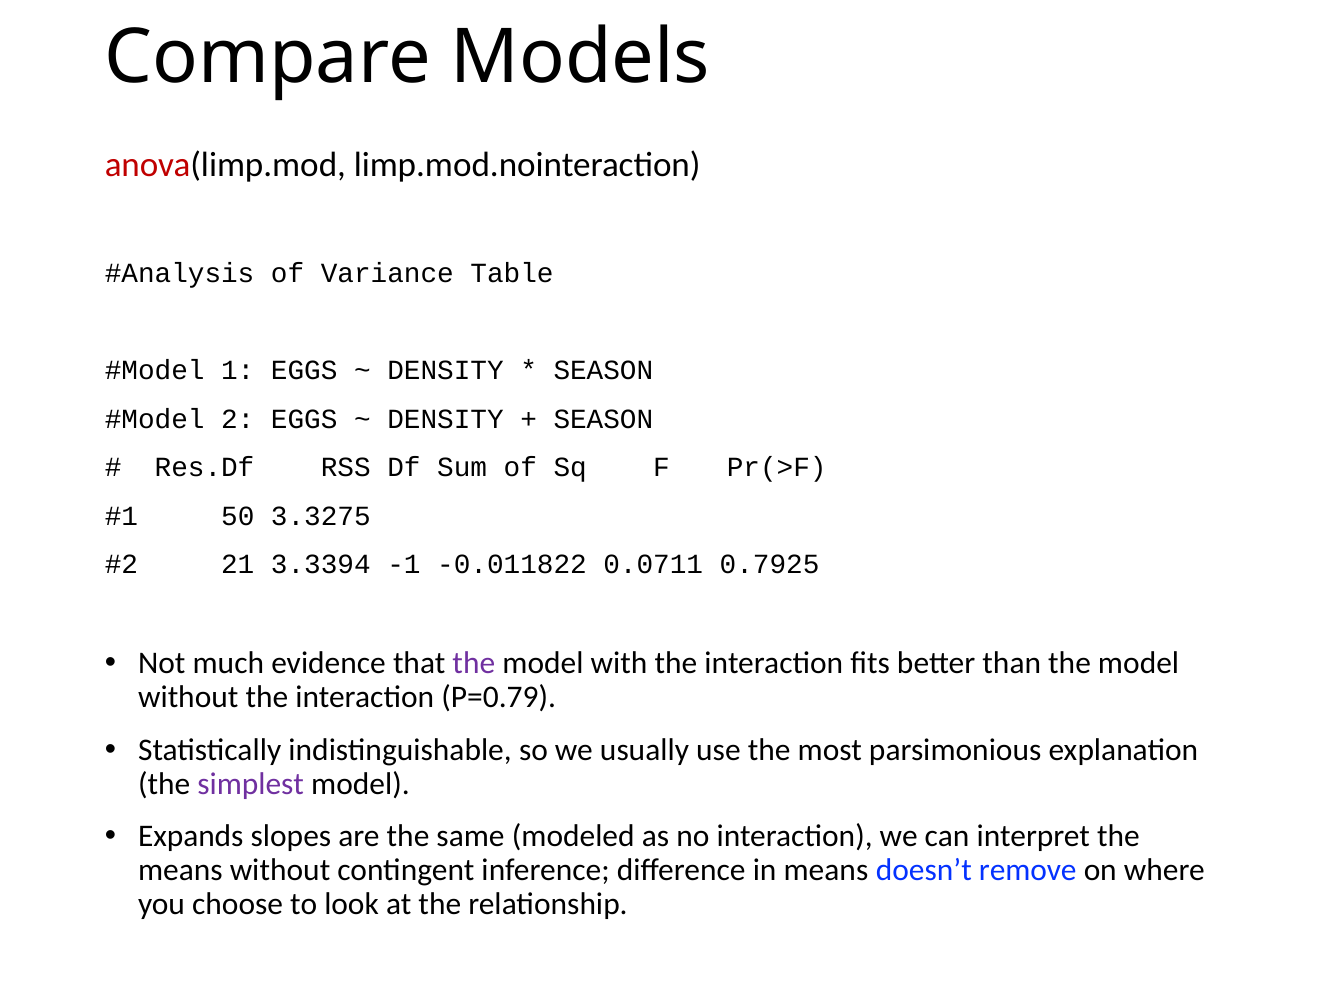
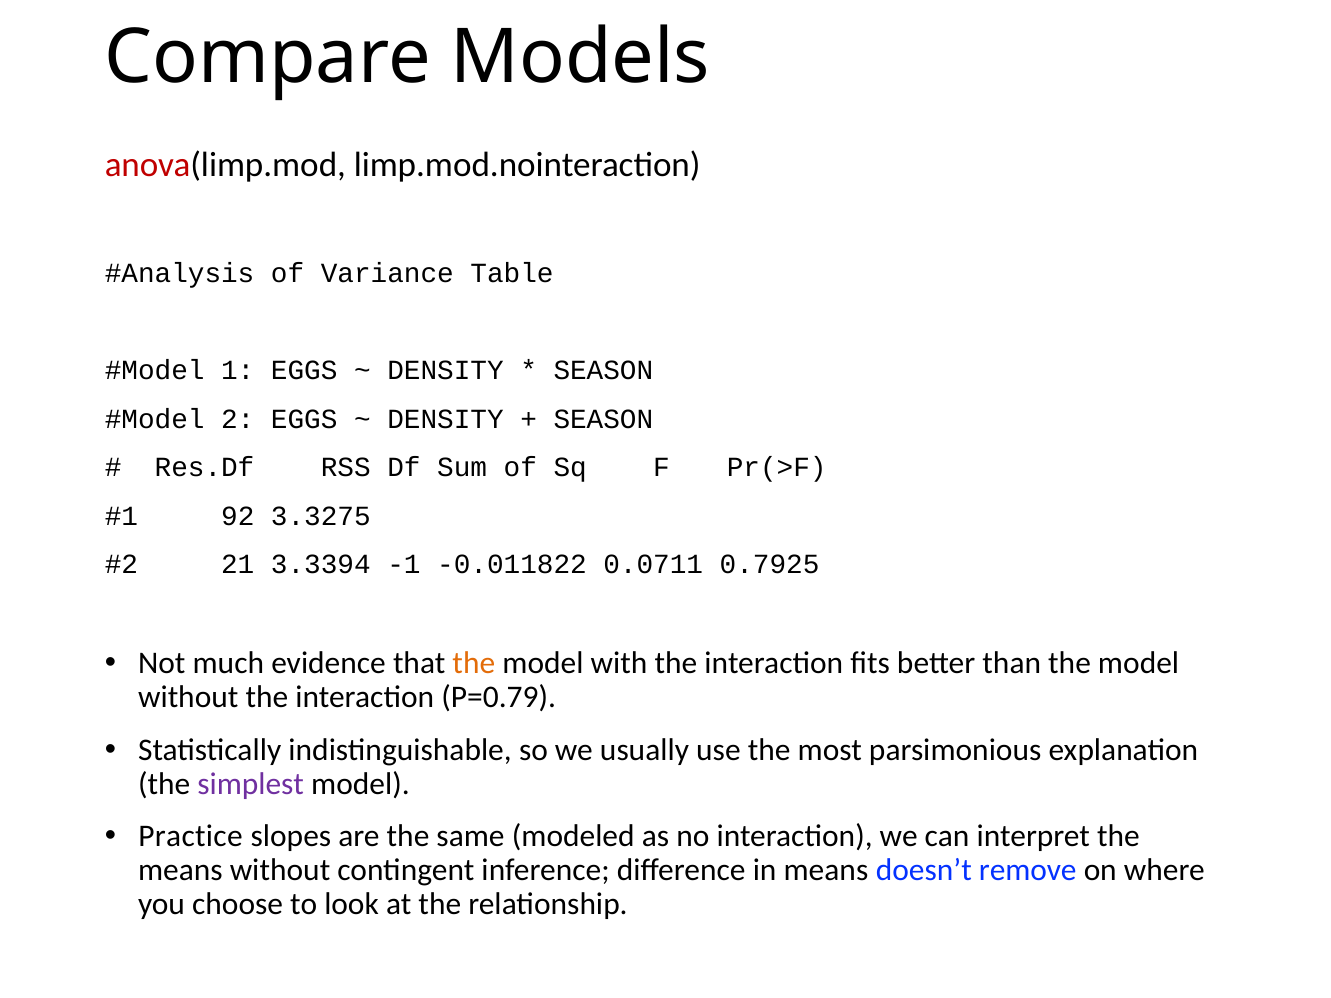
50: 50 -> 92
the at (474, 664) colour: purple -> orange
Expands: Expands -> Practice
